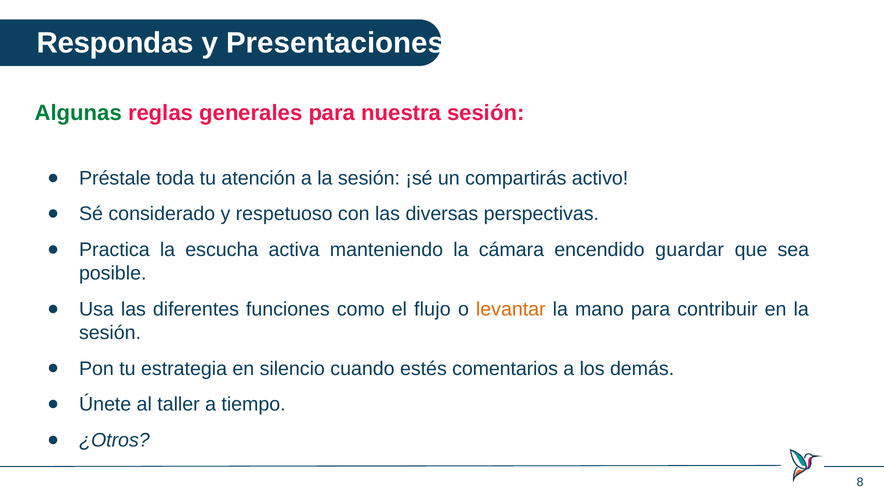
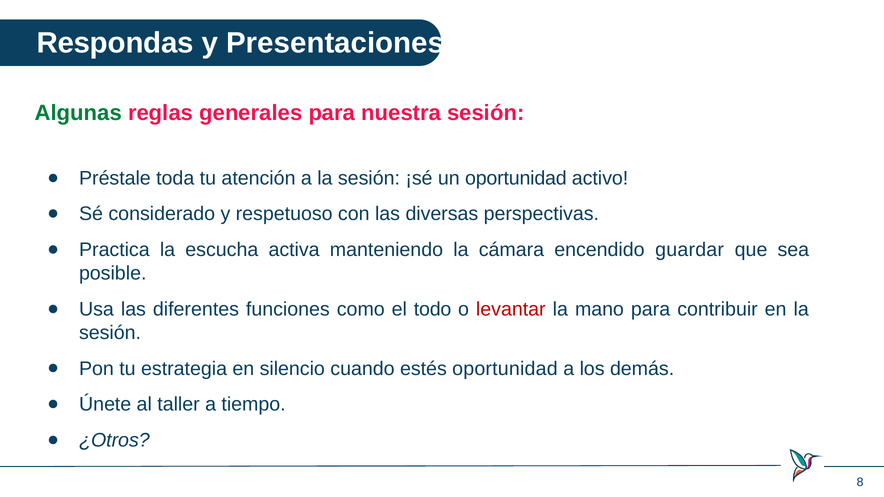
un compartirás: compartirás -> oportunidad
flujo: flujo -> todo
levantar colour: orange -> red
estés comentarios: comentarios -> oportunidad
